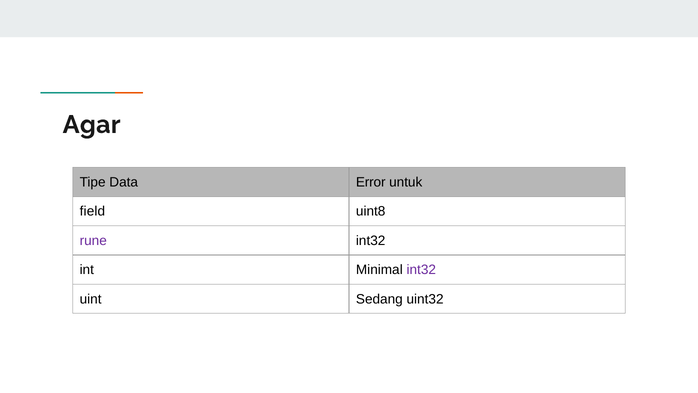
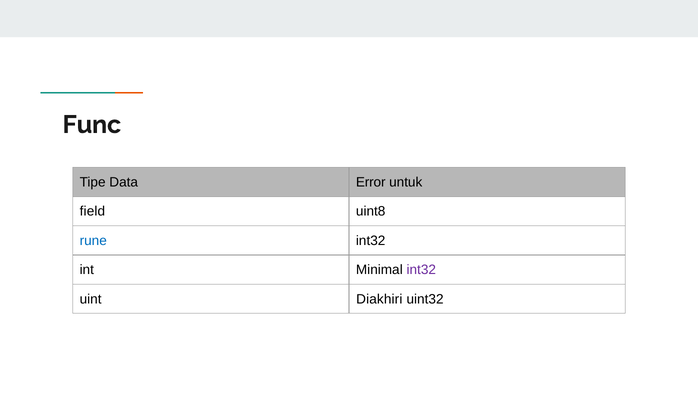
Agar: Agar -> Func
rune colour: purple -> blue
Sedang: Sedang -> Diakhiri
